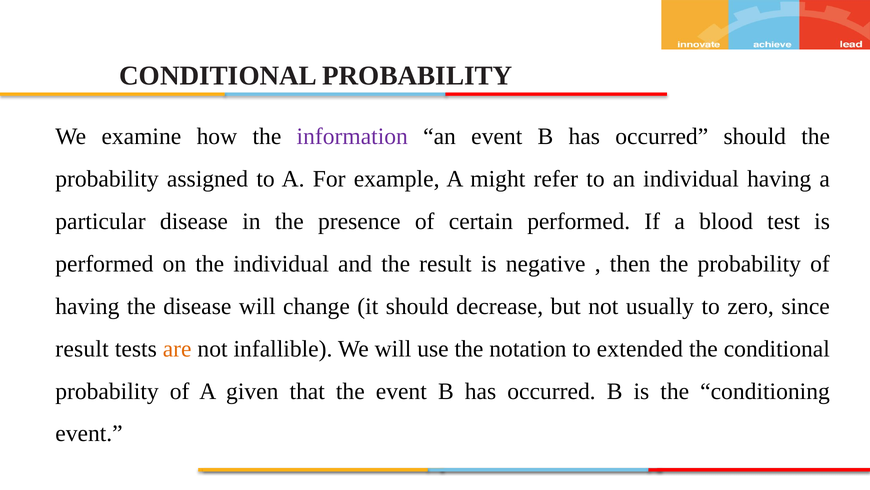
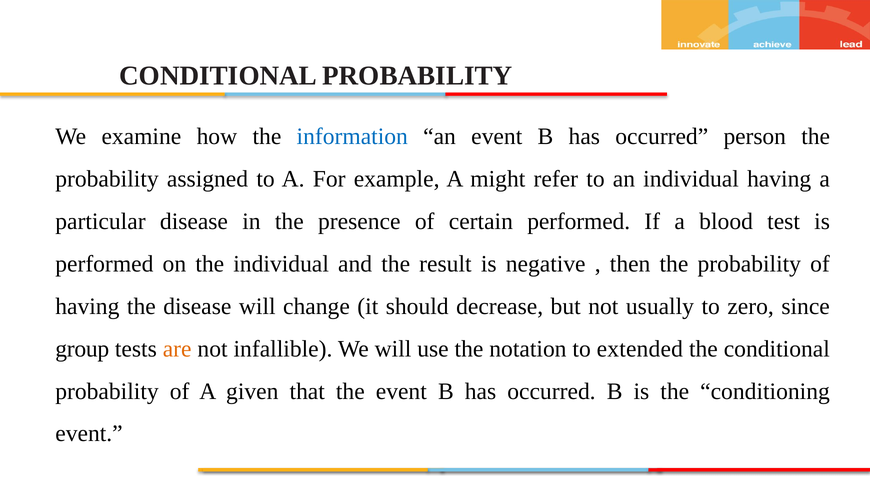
information colour: purple -> blue
occurred should: should -> person
result at (82, 348): result -> group
